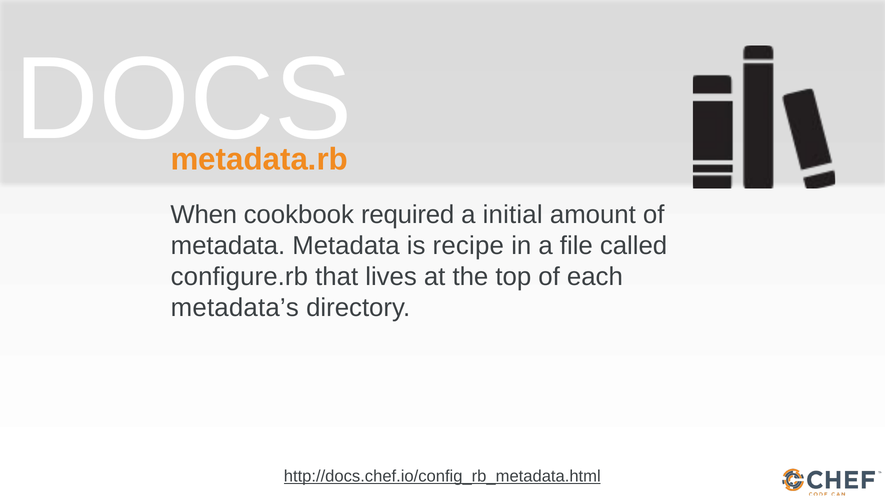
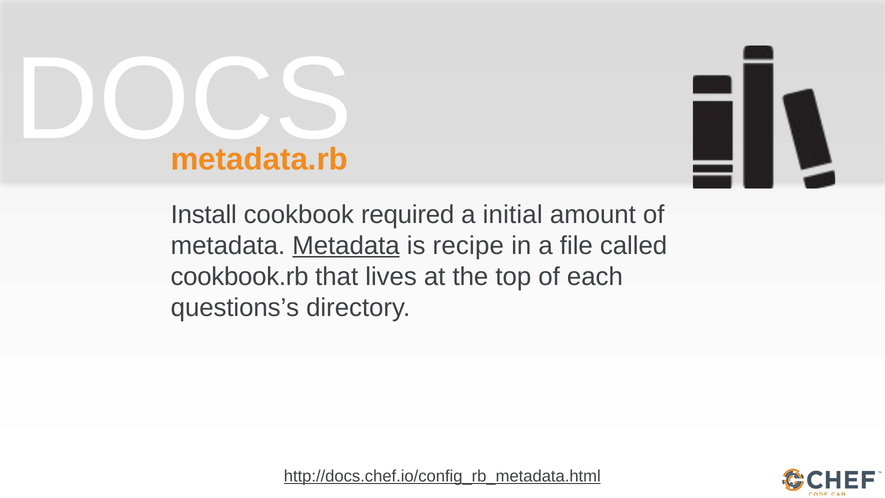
When: When -> Install
Metadata at (346, 246) underline: none -> present
configure.rb: configure.rb -> cookbook.rb
metadata’s: metadata’s -> questions’s
